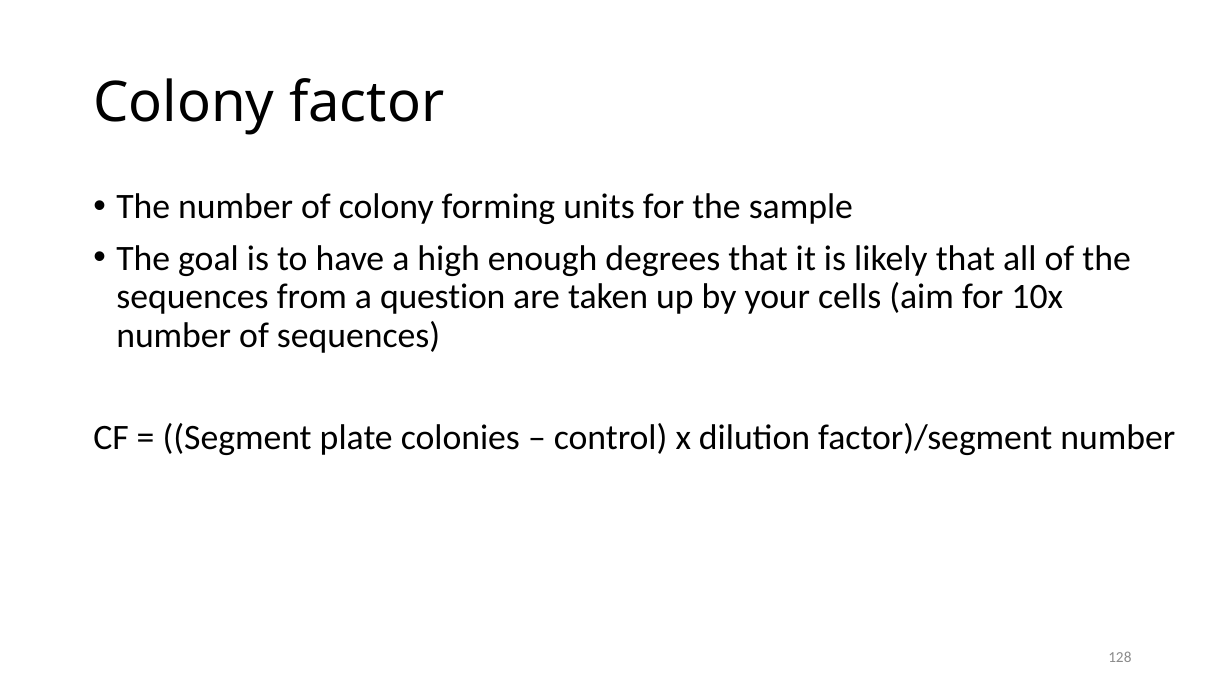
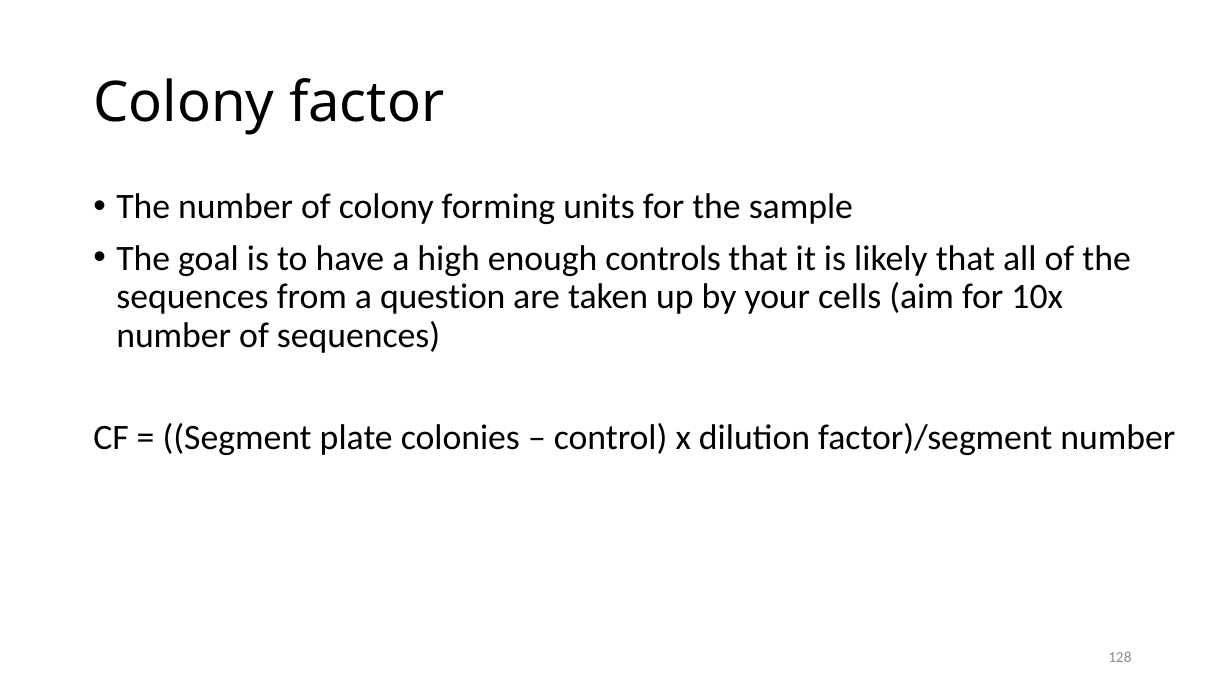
degrees: degrees -> controls
